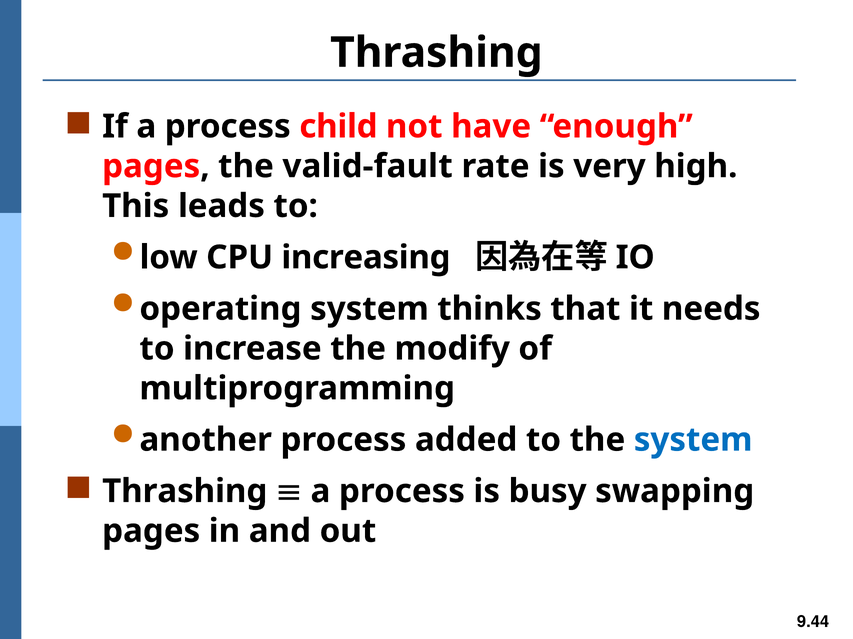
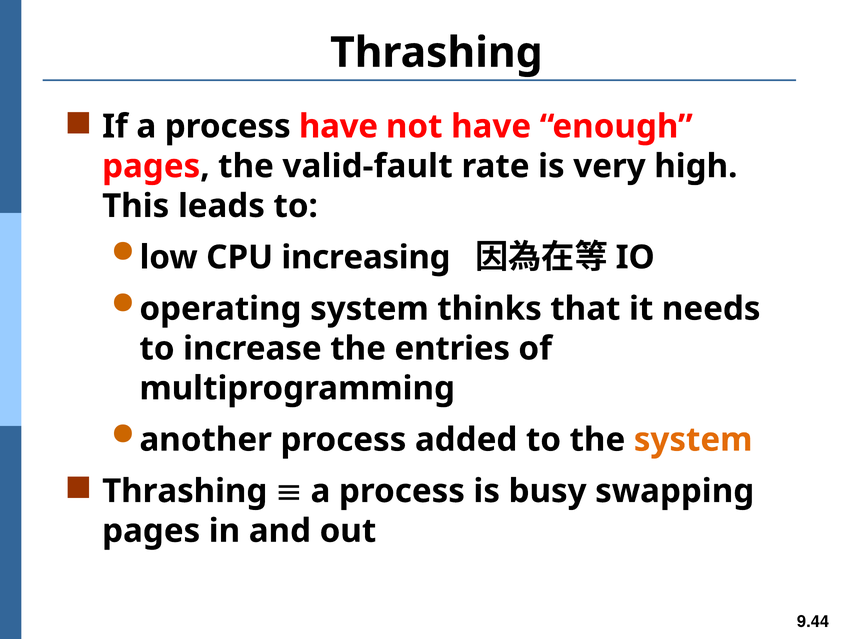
process child: child -> have
modify: modify -> entries
system at (693, 440) colour: blue -> orange
